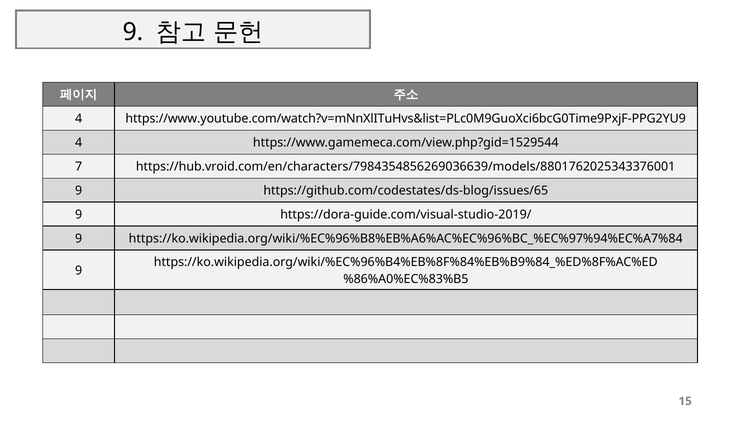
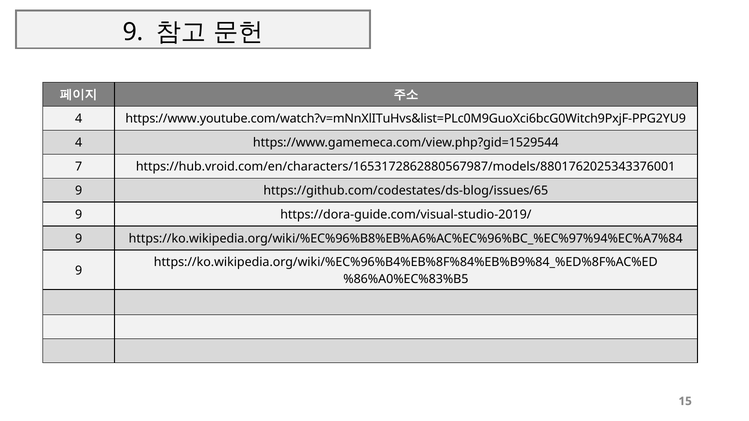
https://www.youtube.com/watch?v=mNnXlITuHvs&list=PLc0M9GuoXci6bcG0Time9PxjF-PPG2YU9: https://www.youtube.com/watch?v=mNnXlITuHvs&list=PLc0M9GuoXci6bcG0Time9PxjF-PPG2YU9 -> https://www.youtube.com/watch?v=mNnXlITuHvs&list=PLc0M9GuoXci6bcG0Witch9PxjF-PPG2YU9
https://hub.vroid.com/en/characters/7984354856269036639/models/8801762025343376001: https://hub.vroid.com/en/characters/7984354856269036639/models/8801762025343376001 -> https://hub.vroid.com/en/characters/1653172862880567987/models/8801762025343376001
